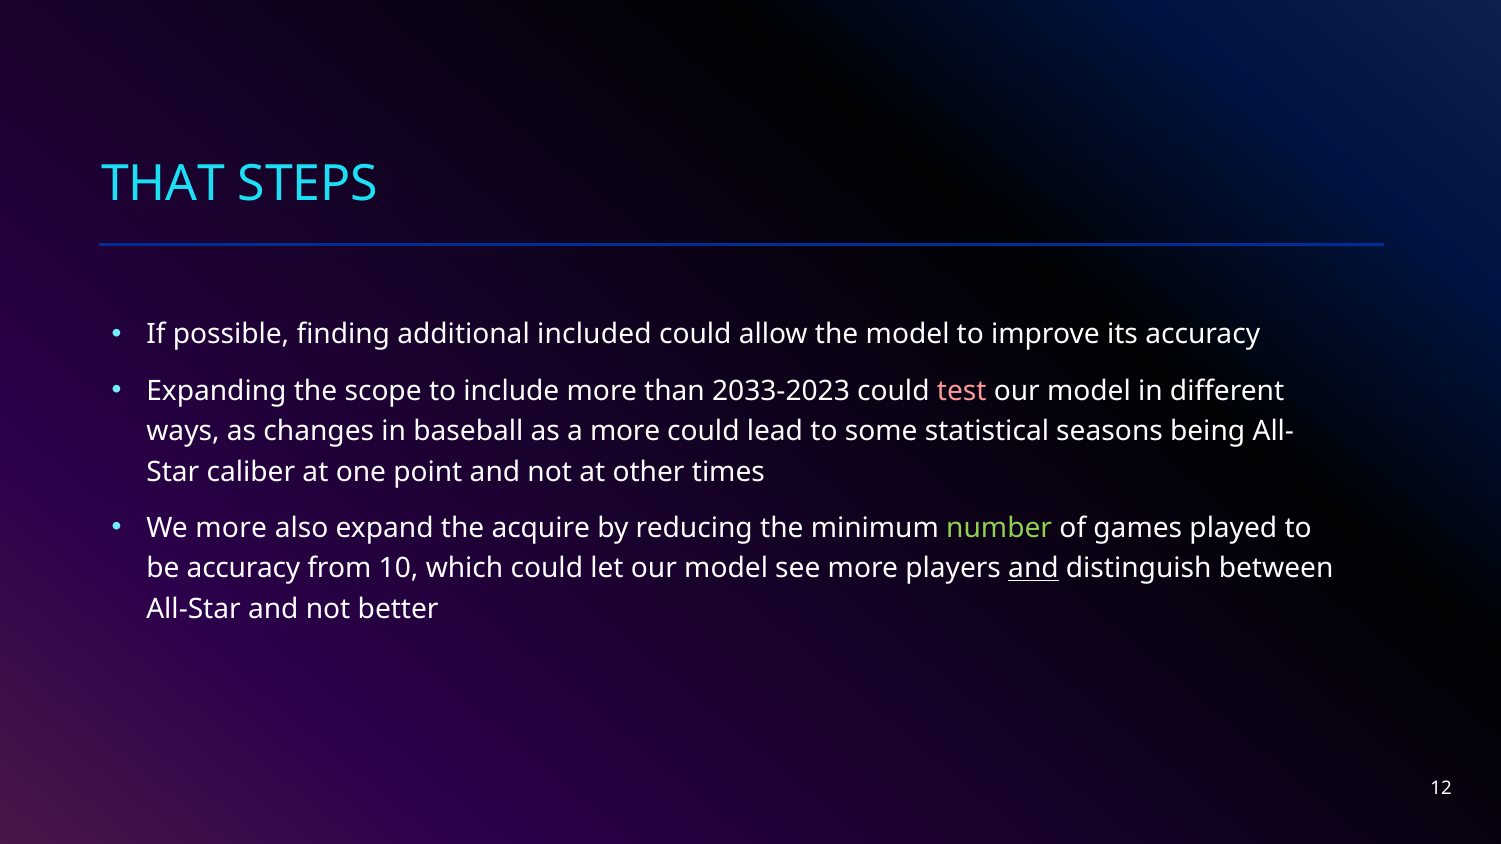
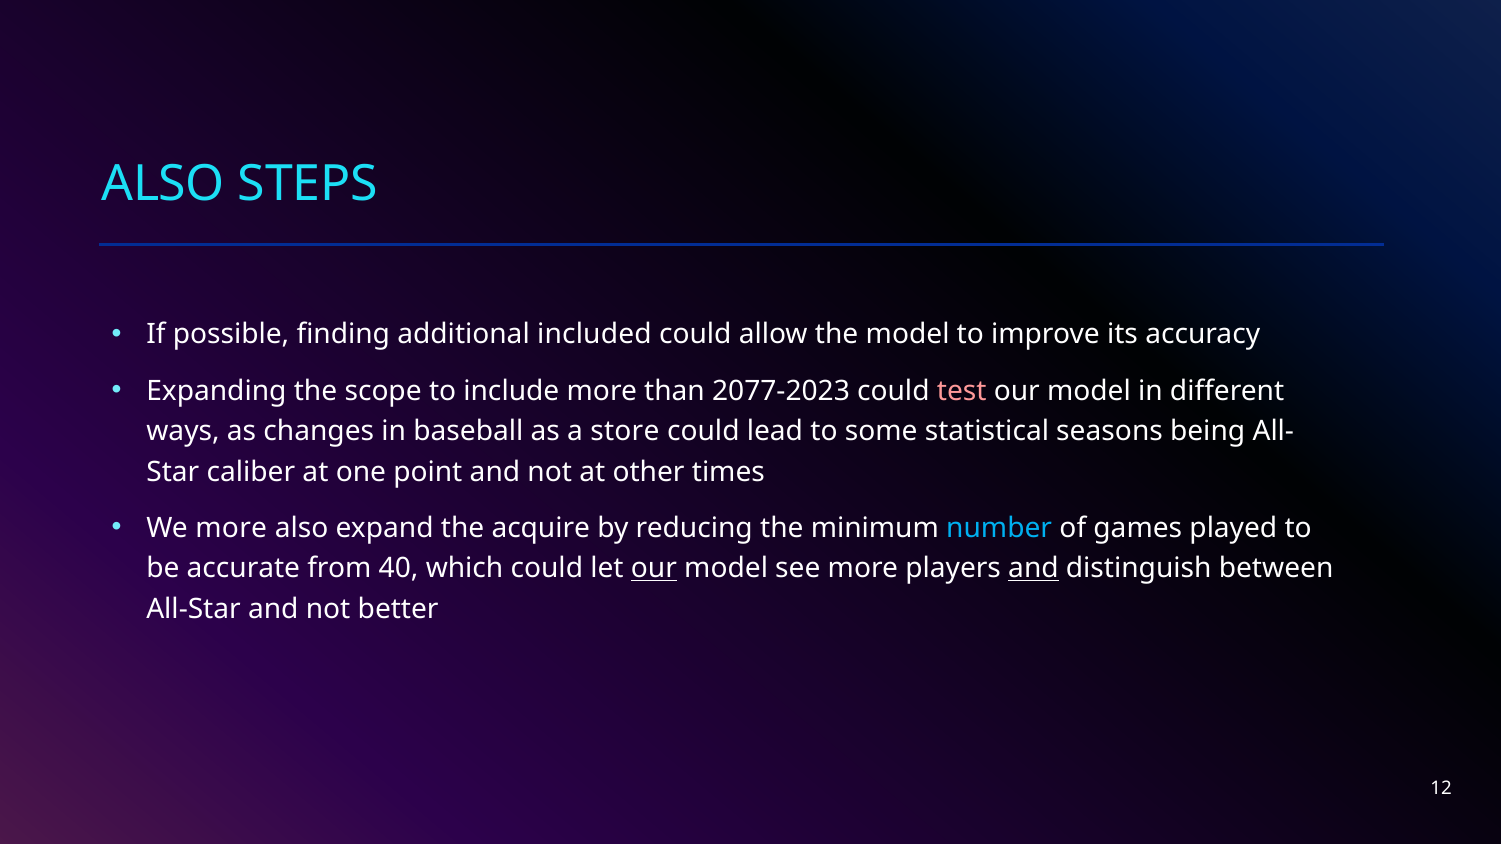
THAT at (163, 184): THAT -> ALSO
2033-2023: 2033-2023 -> 2077-2023
a more: more -> store
number colour: light green -> light blue
be accuracy: accuracy -> accurate
10: 10 -> 40
our at (654, 569) underline: none -> present
